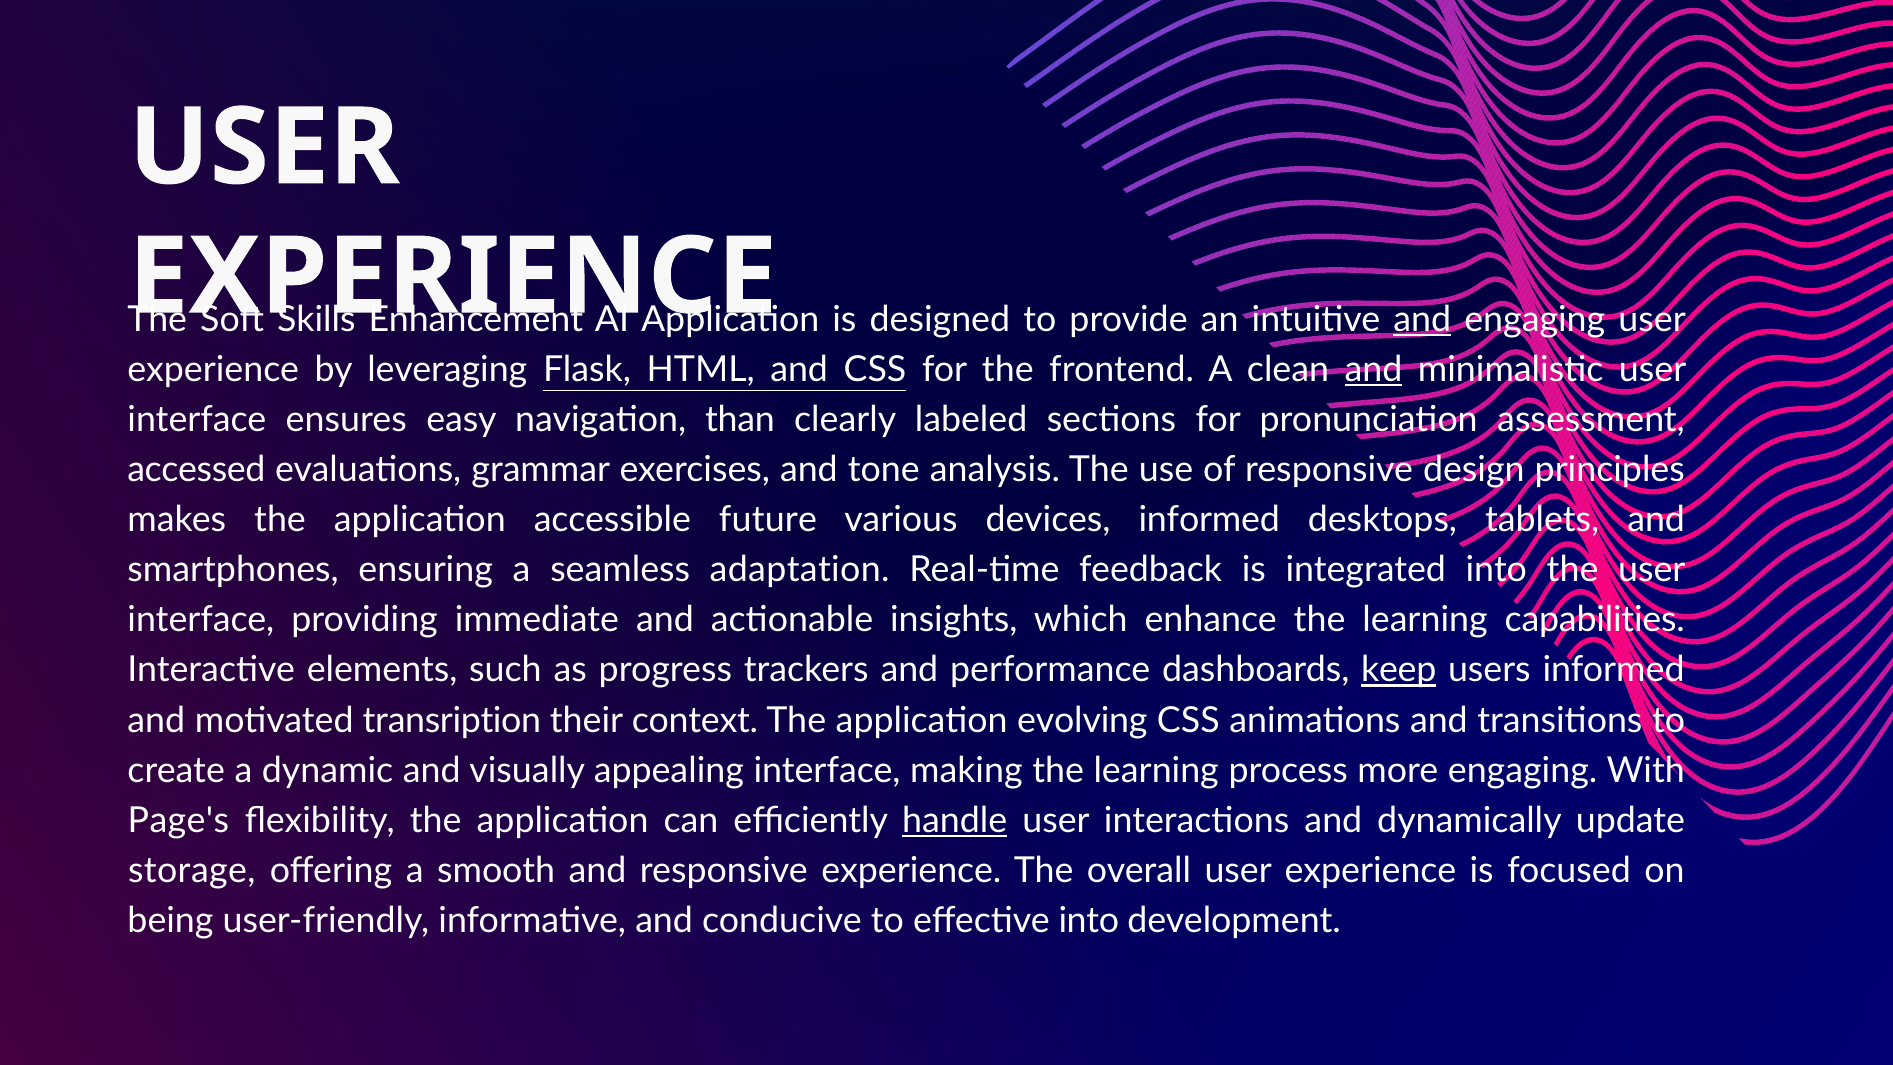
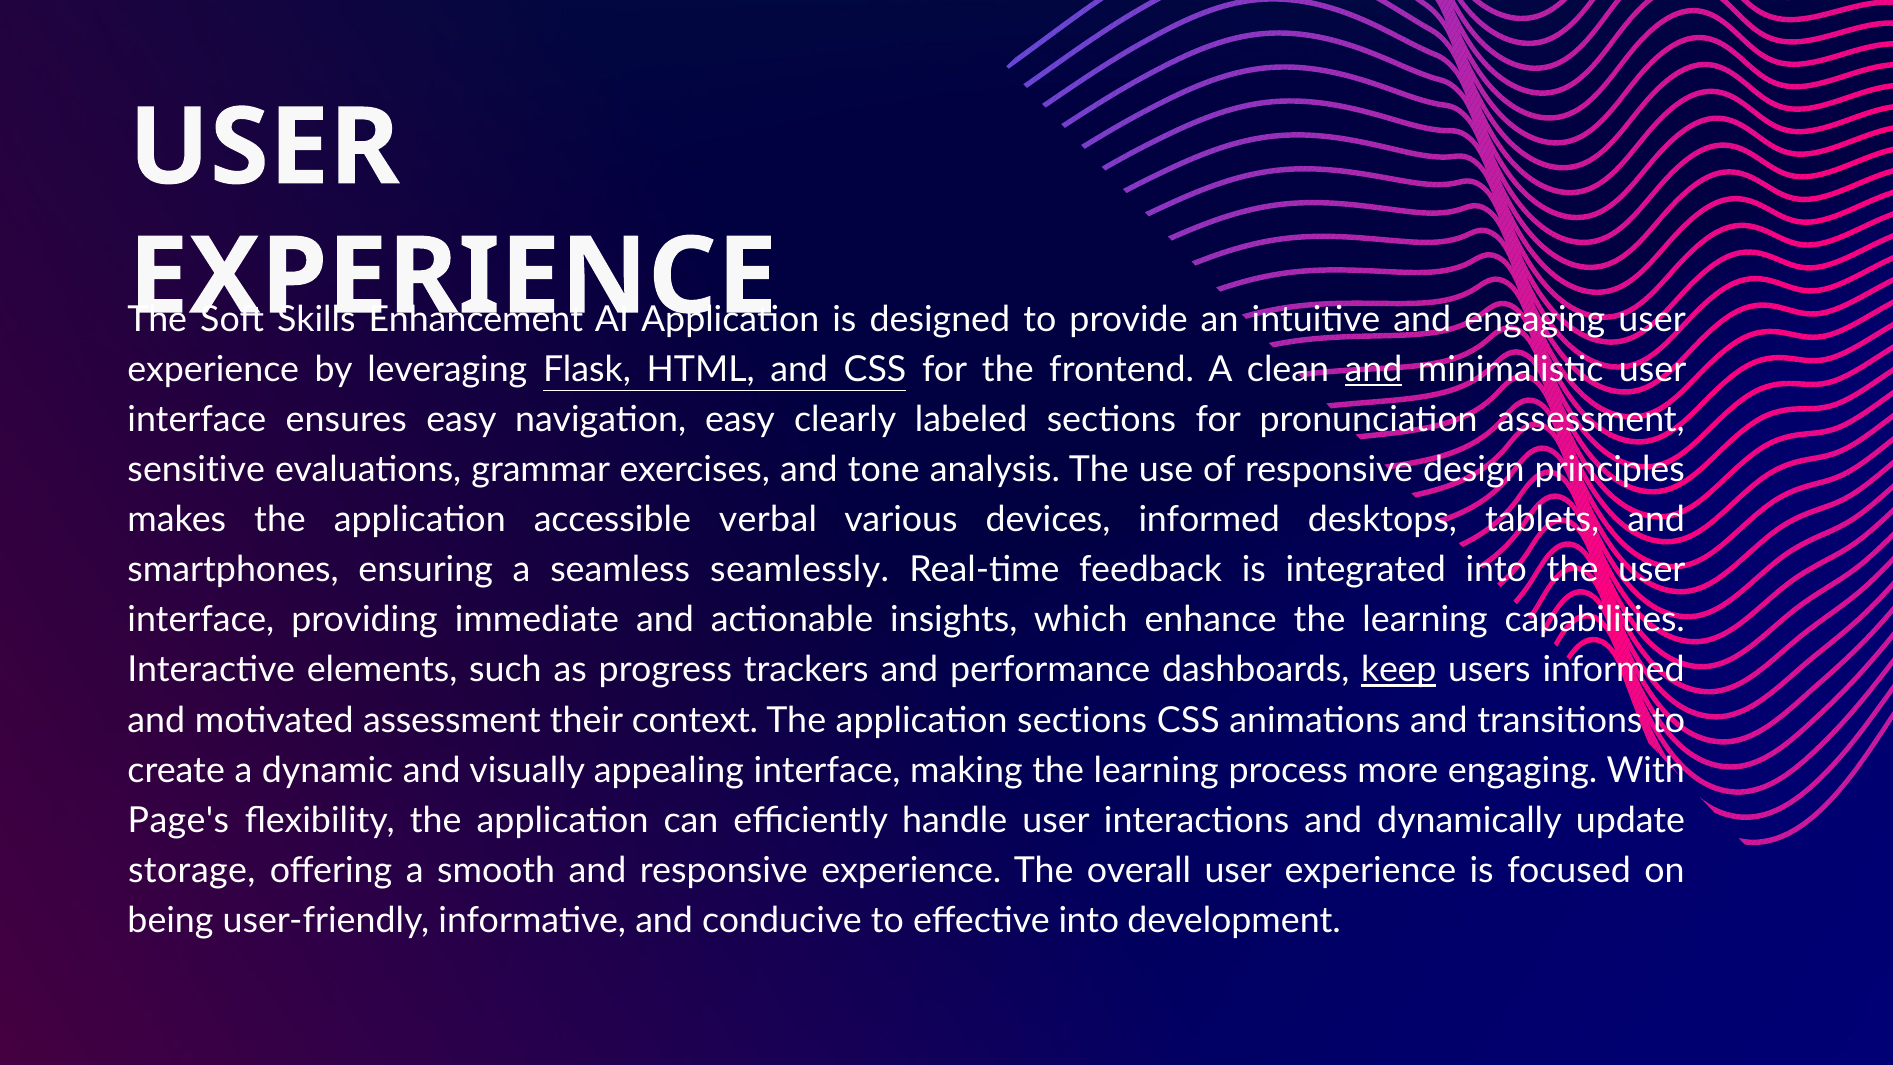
and at (1422, 319) underline: present -> none
navigation than: than -> easy
accessed: accessed -> sensitive
future: future -> verbal
adaptation: adaptation -> seamlessly
motivated transription: transription -> assessment
application evolving: evolving -> sections
handle underline: present -> none
